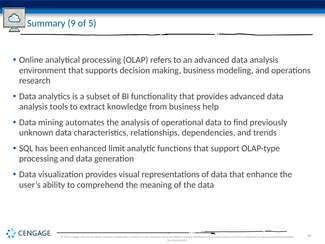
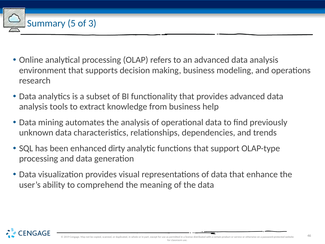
9: 9 -> 5
5: 5 -> 3
limit: limit -> dirty
